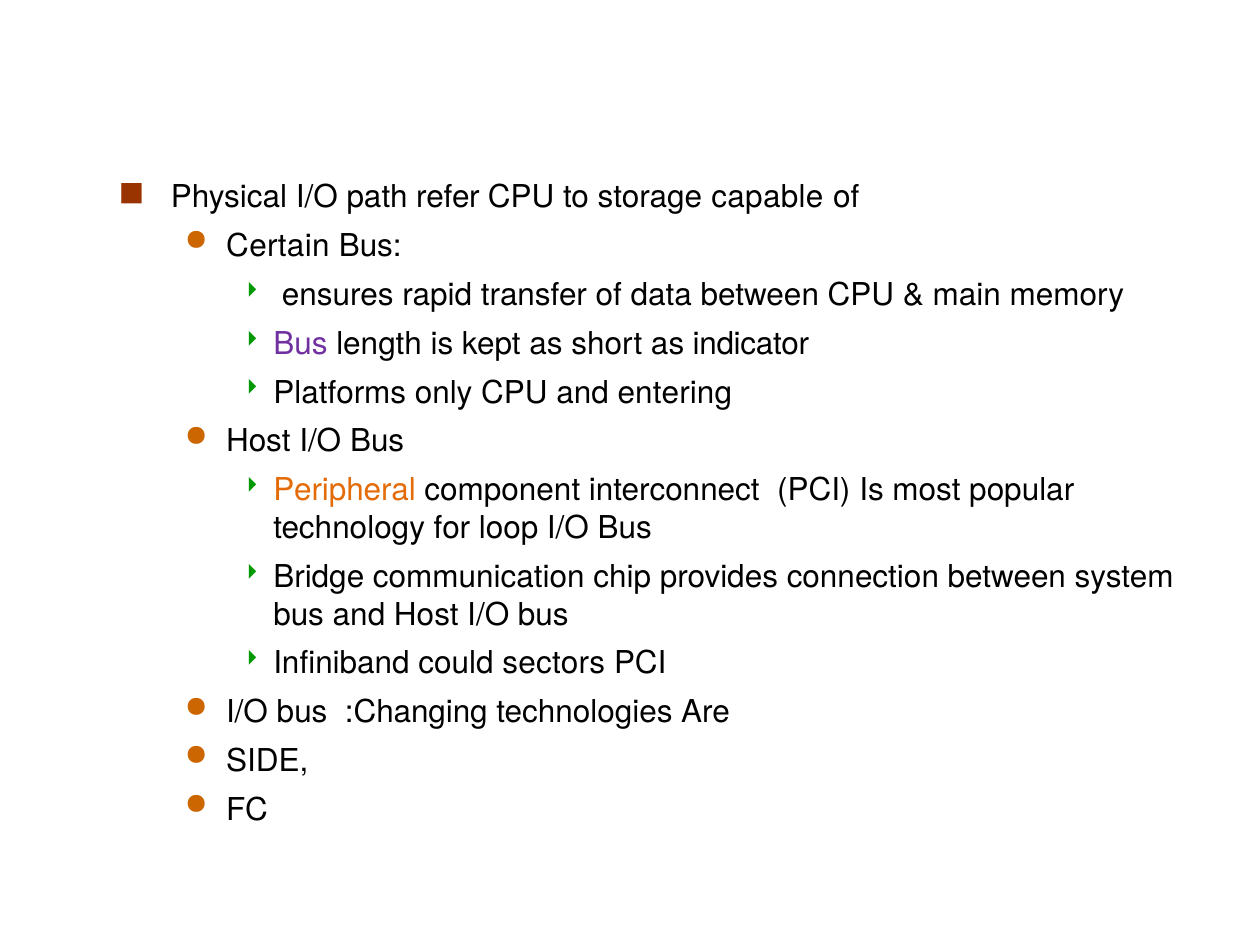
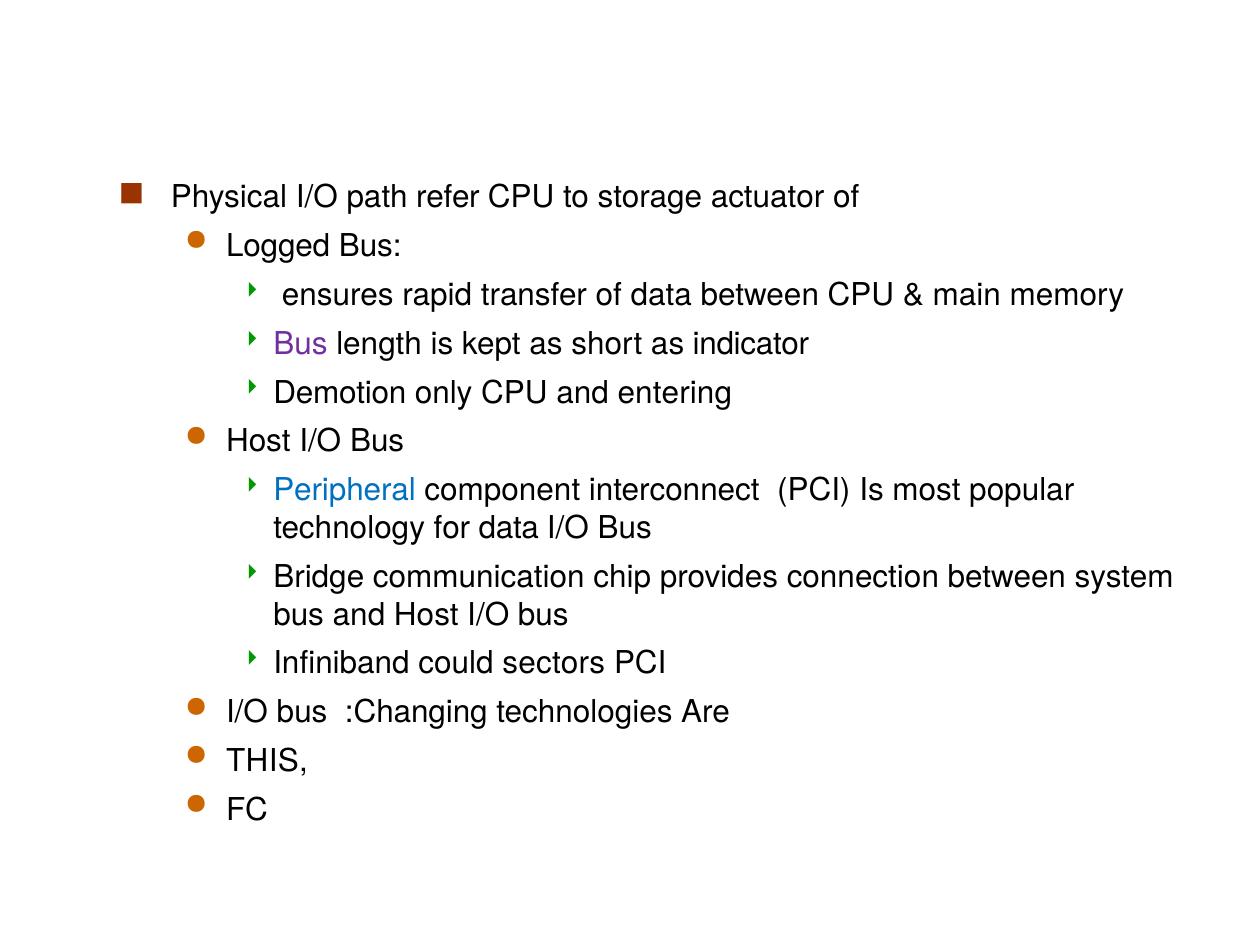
capable: capable -> actuator
Certain: Certain -> Logged
Platforms: Platforms -> Demotion
Peripheral colour: orange -> blue
for loop: loop -> data
SIDE: SIDE -> THIS
